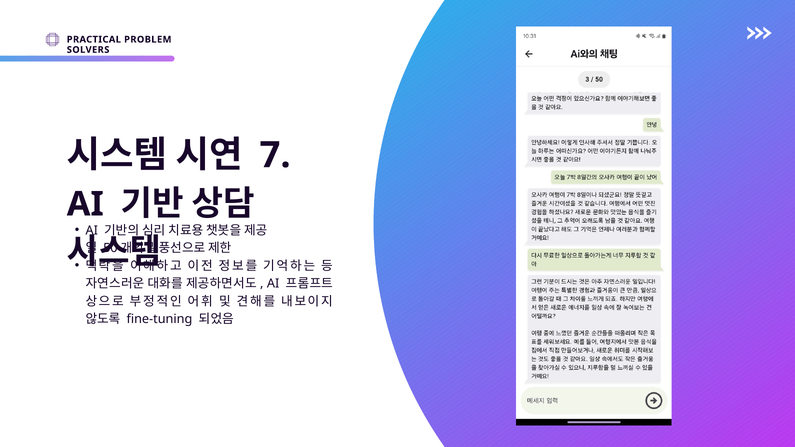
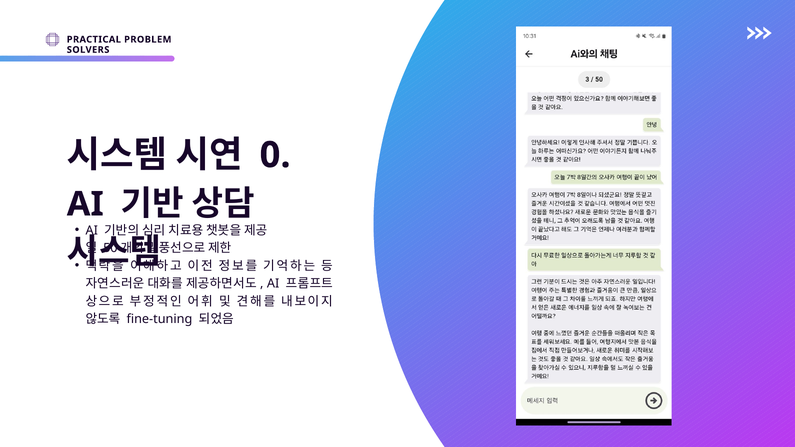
7: 7 -> 0
